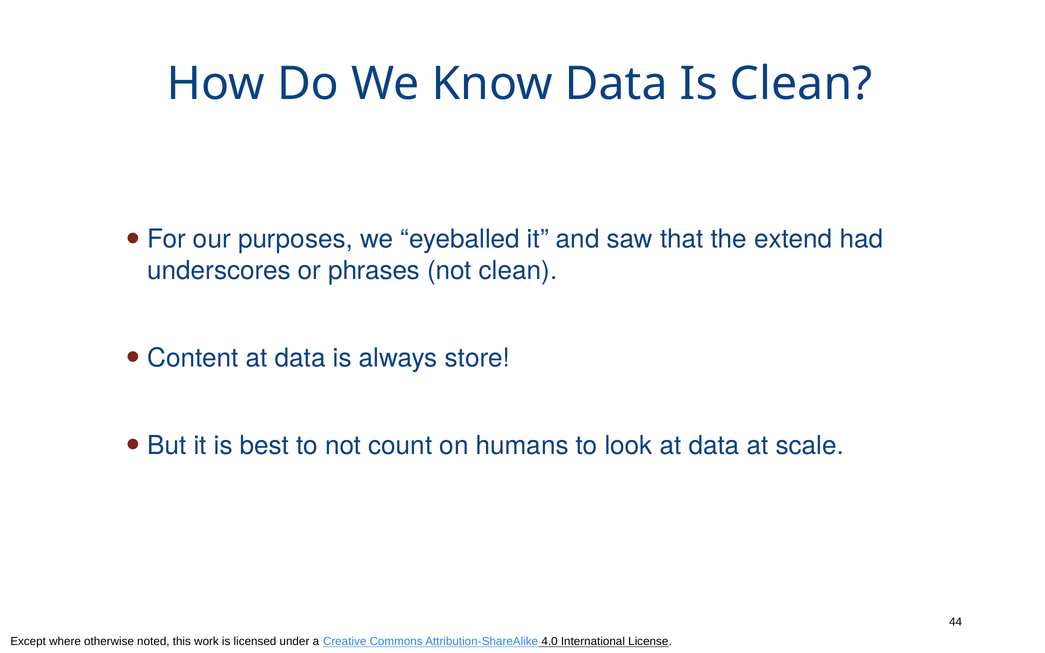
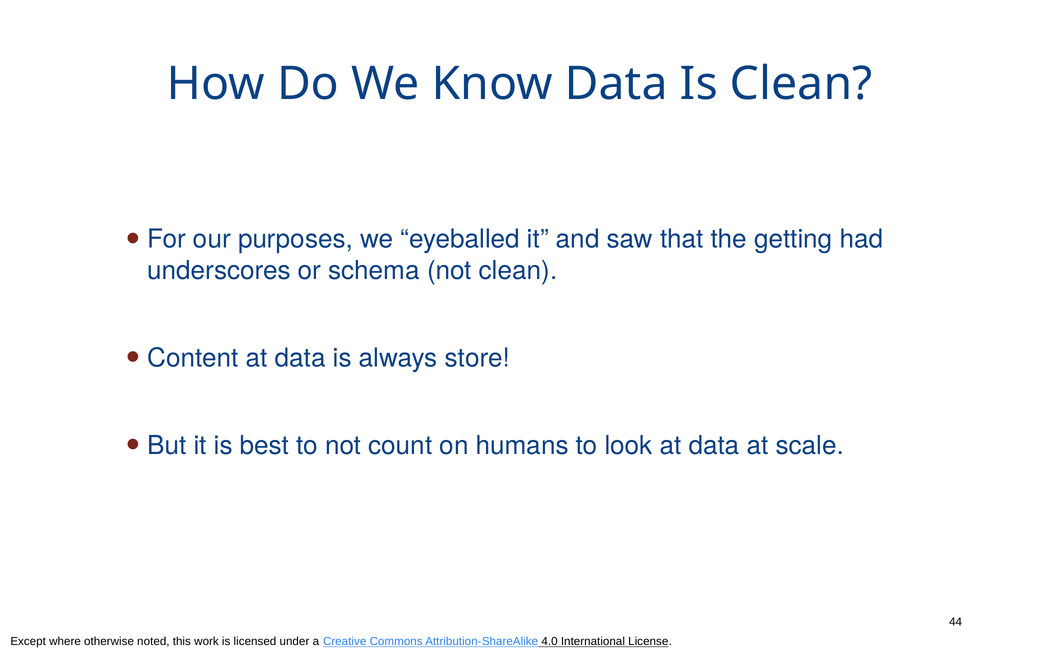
extend: extend -> getting
phrases: phrases -> schema
